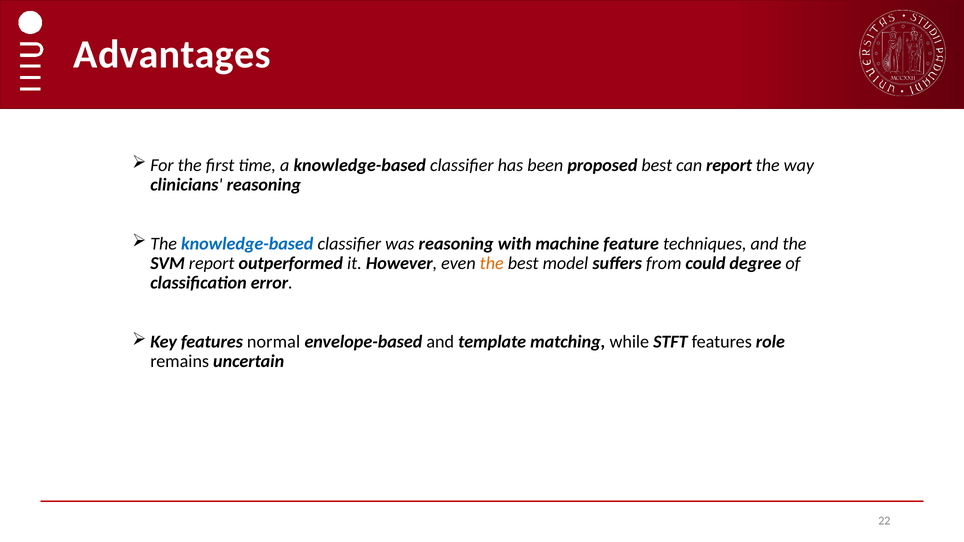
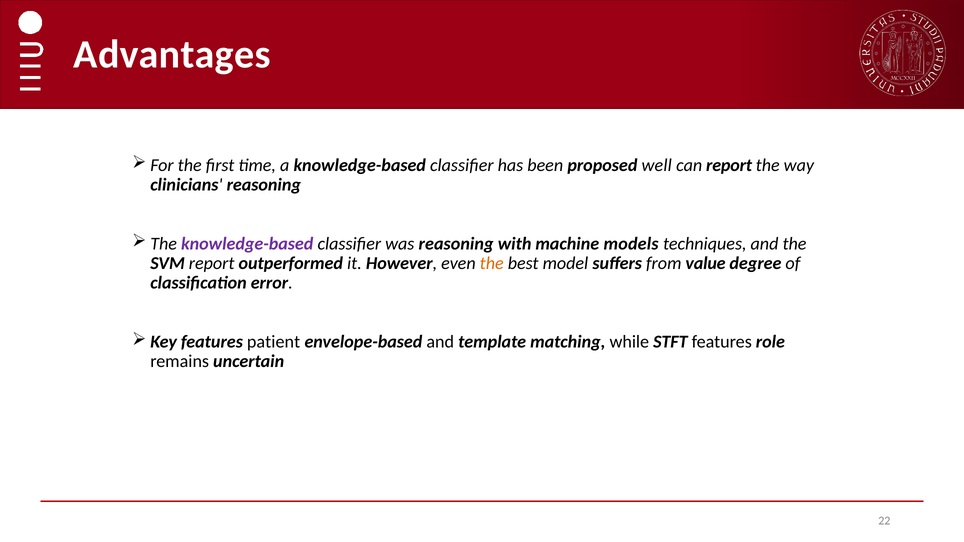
proposed best: best -> well
knowledge-based at (247, 244) colour: blue -> purple
feature: feature -> models
could: could -> value
normal: normal -> patient
